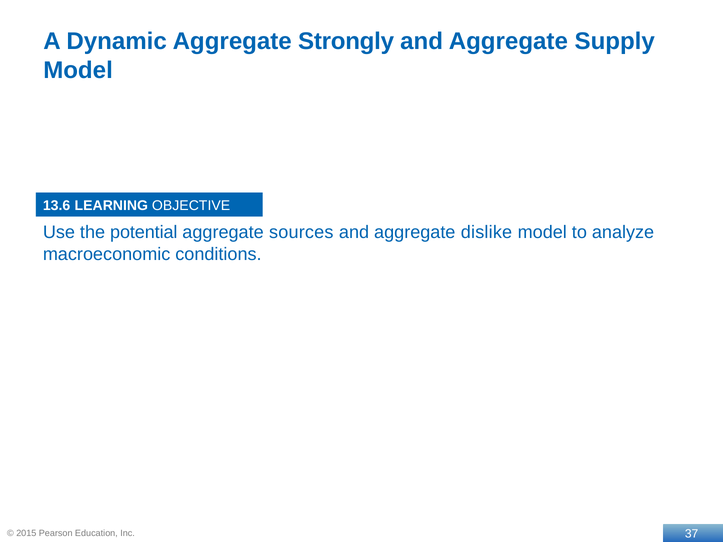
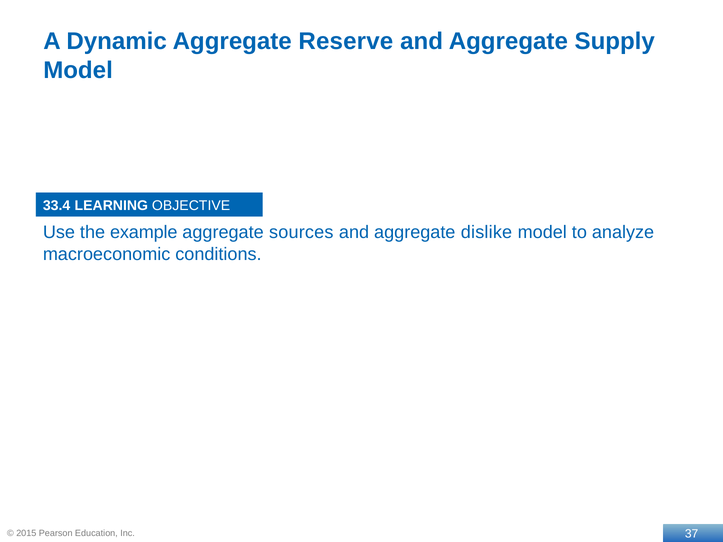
Strongly: Strongly -> Reserve
13.6: 13.6 -> 33.4
potential: potential -> example
